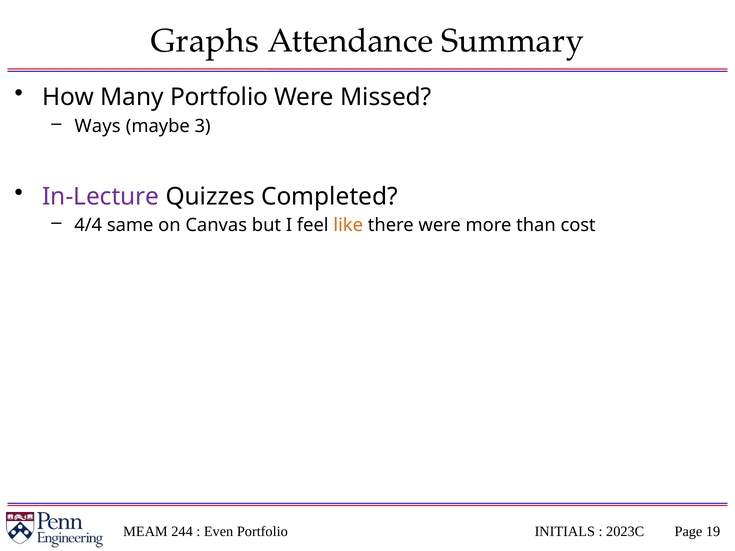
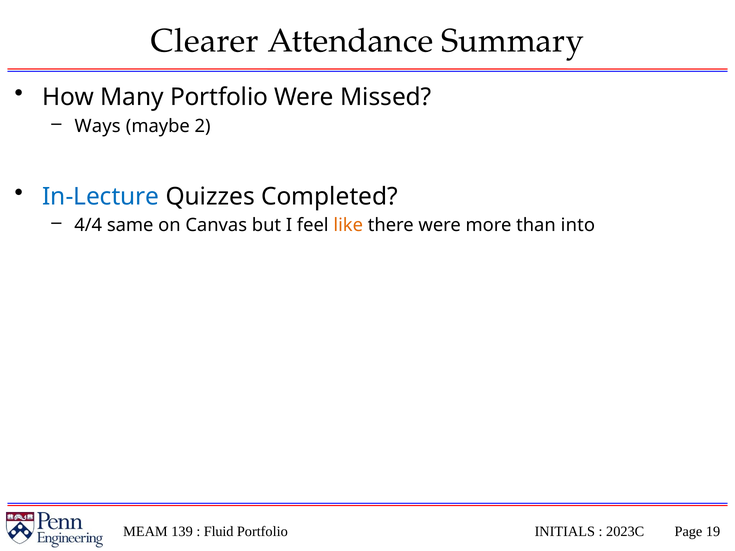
Graphs: Graphs -> Clearer
3: 3 -> 2
In-Lecture colour: purple -> blue
cost: cost -> into
244: 244 -> 139
Even: Even -> Fluid
